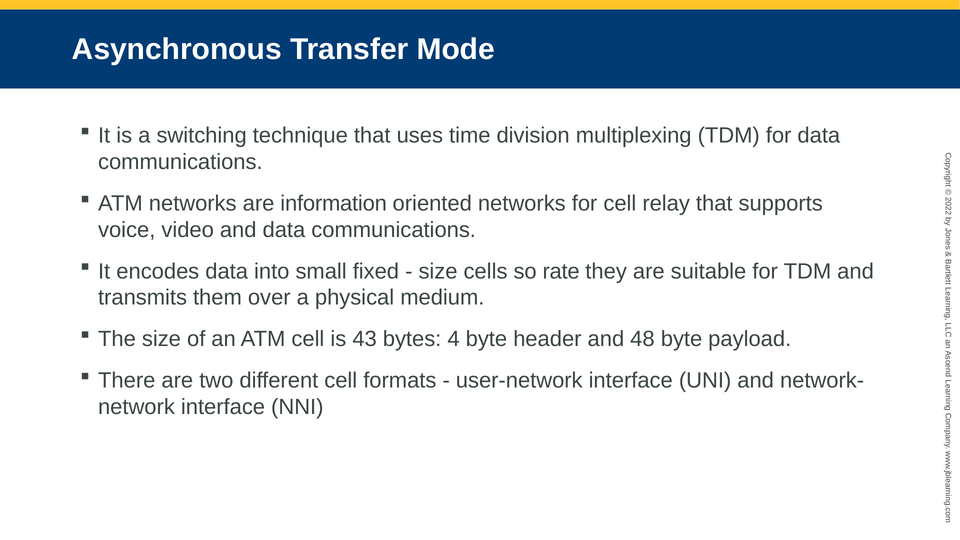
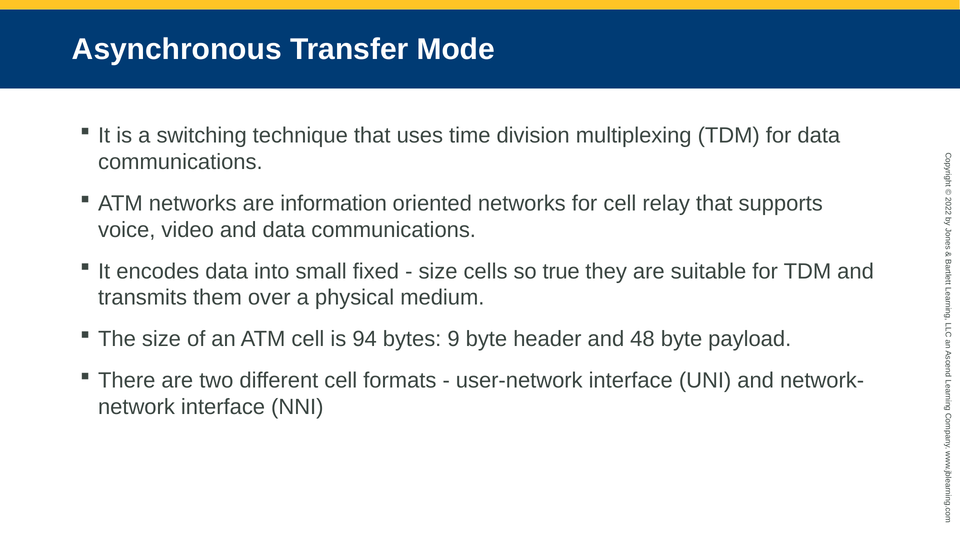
rate: rate -> true
43: 43 -> 94
4: 4 -> 9
